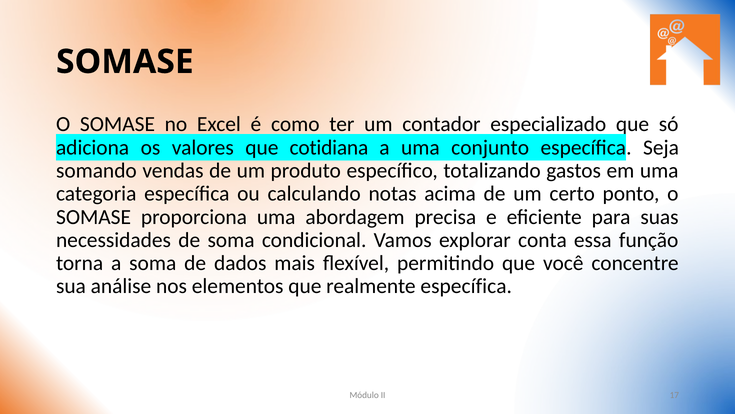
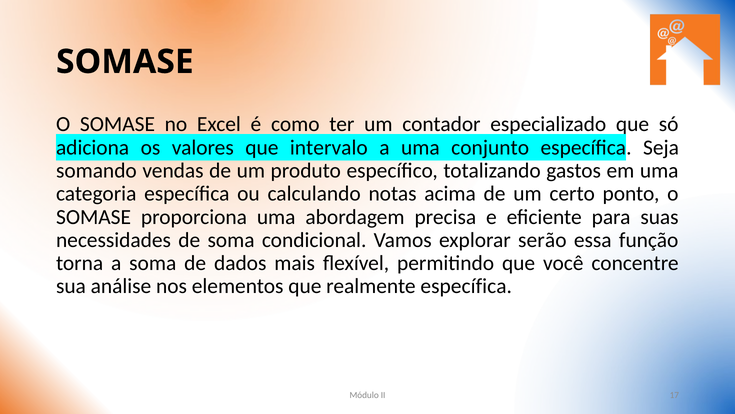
cotidiana: cotidiana -> intervalo
conta: conta -> serão
